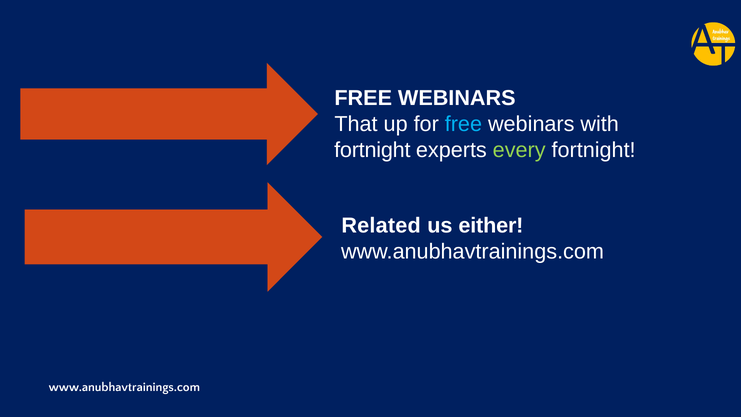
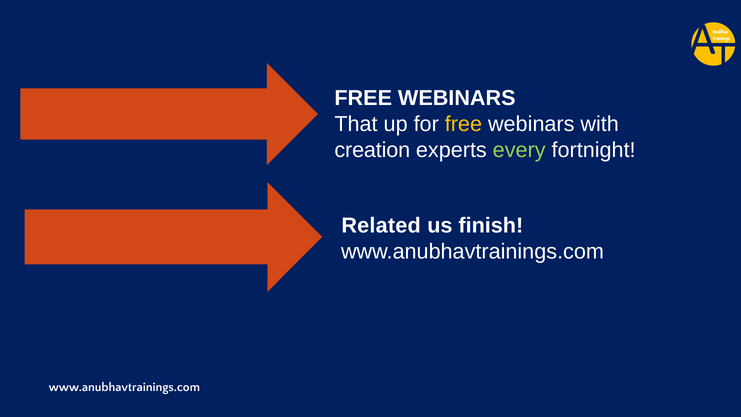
free at (463, 124) colour: light blue -> yellow
fortnight at (372, 150): fortnight -> creation
either: either -> finish
